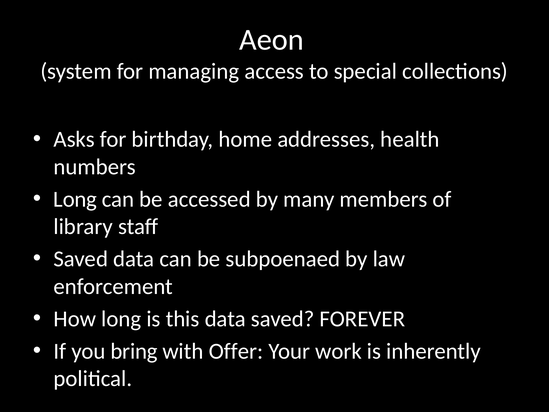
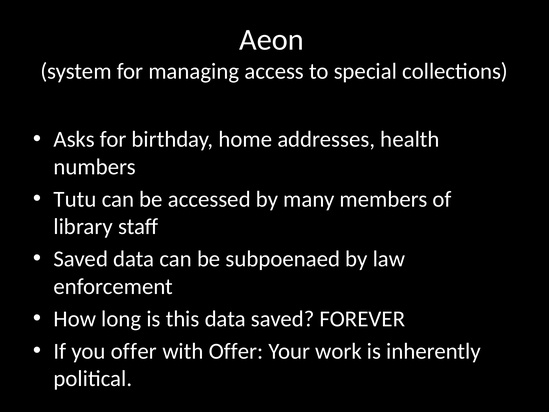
Long at (75, 199): Long -> Tutu
you bring: bring -> offer
